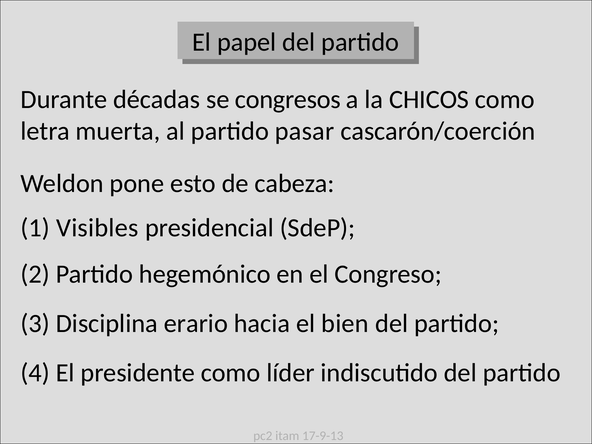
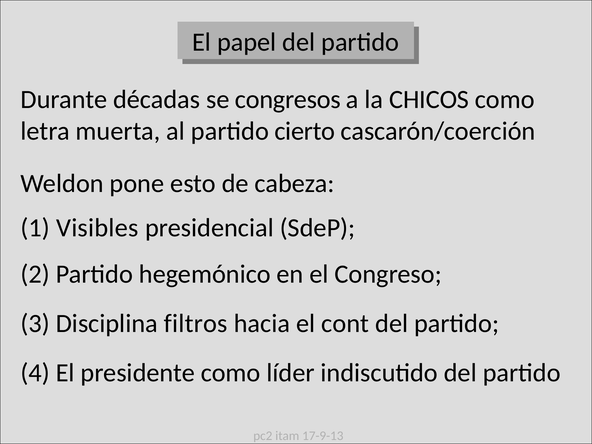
pasar: pasar -> cierto
erario: erario -> filtros
bien: bien -> cont
